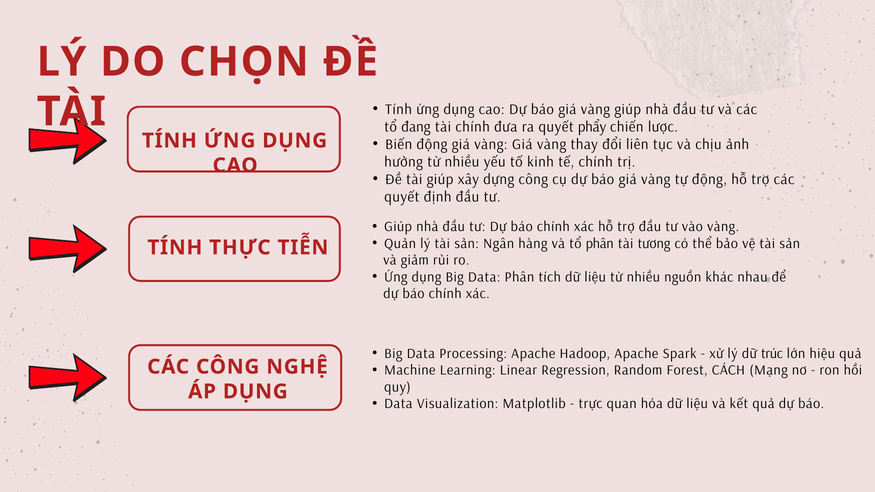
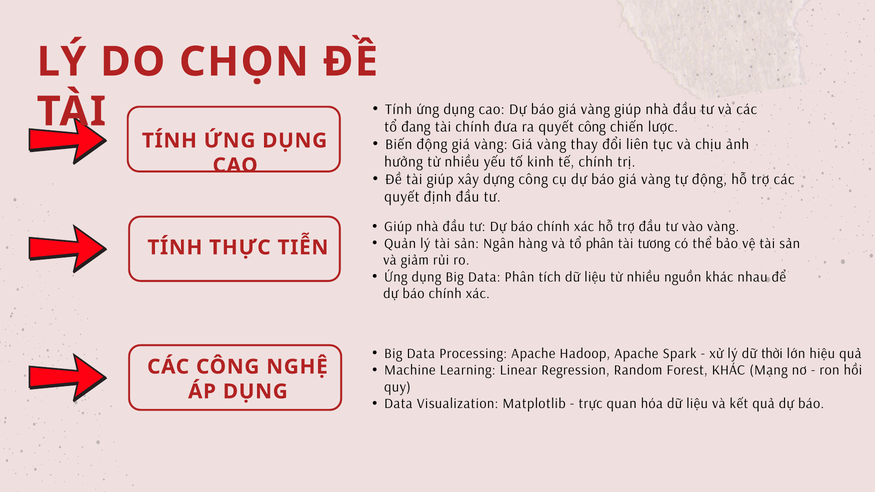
quyết phẩy: phẩy -> công
trúc: trúc -> thời
Forest CÁCH: CÁCH -> KHÁC
